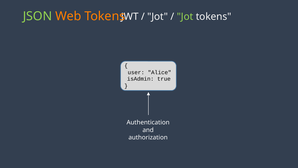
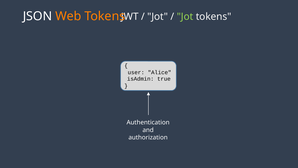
JSON colour: light green -> white
